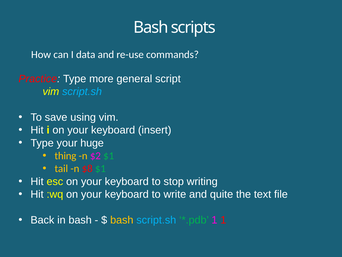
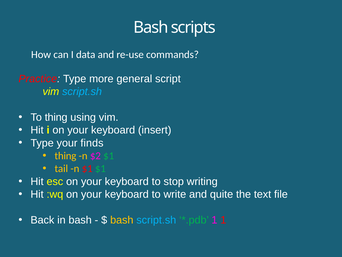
To save: save -> thing
huge: huge -> finds
n $8: $8 -> $1
